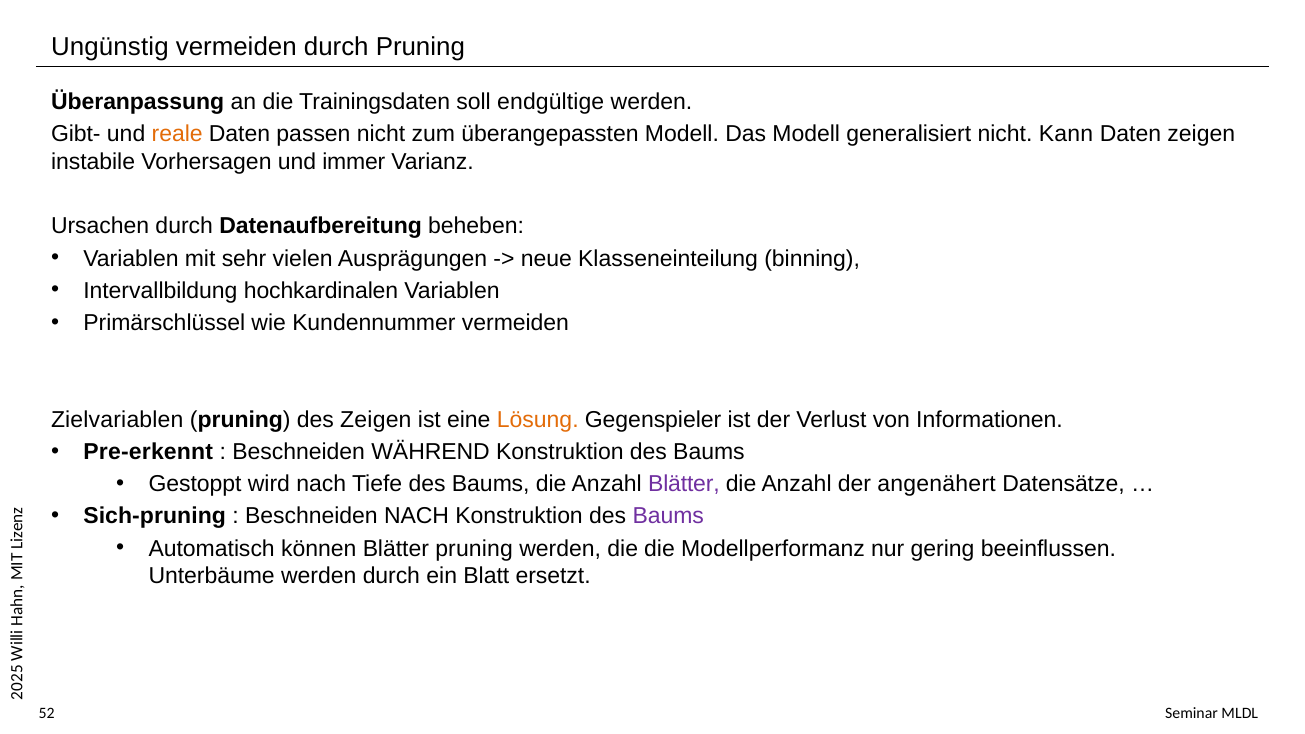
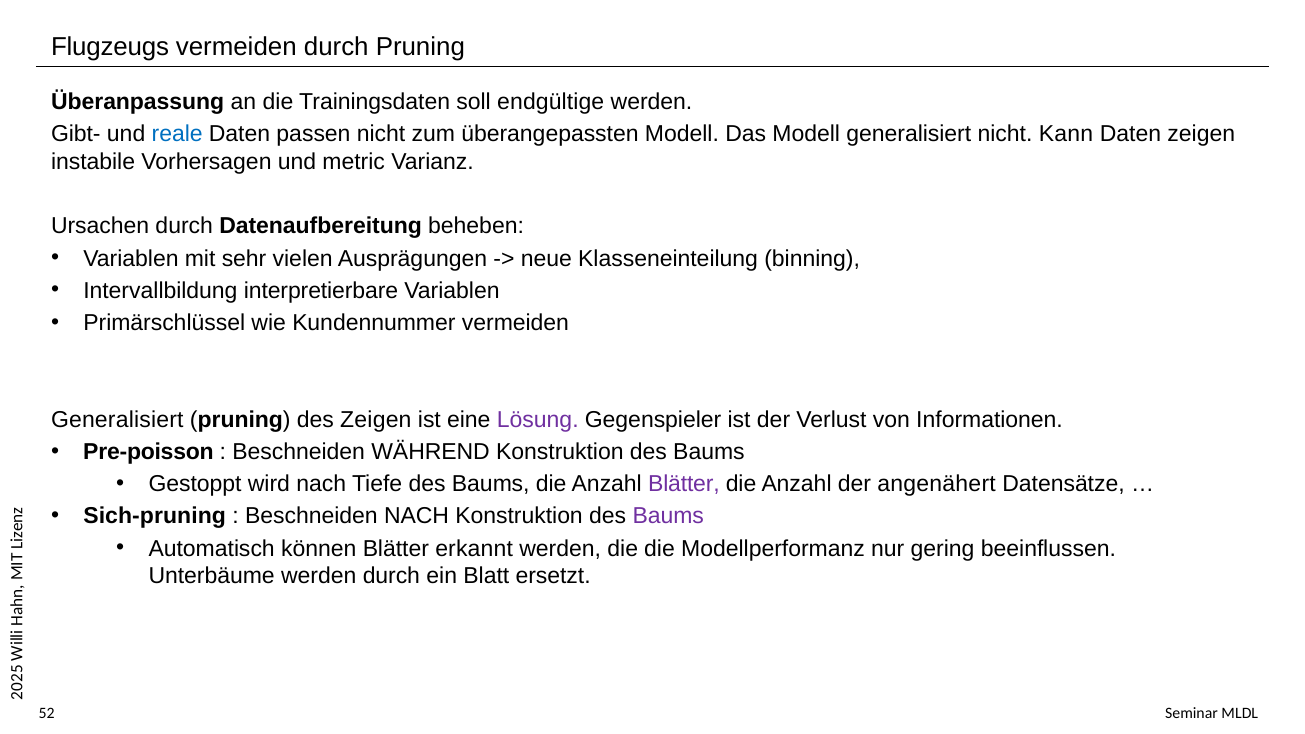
Ungünstig: Ungünstig -> Flugzeugs
reale colour: orange -> blue
immer: immer -> metric
hochkardinalen: hochkardinalen -> interpretierbare
Zielvariablen at (117, 420): Zielvariablen -> Generalisiert
Lösung colour: orange -> purple
Pre-erkennt: Pre-erkennt -> Pre-poisson
Blätter pruning: pruning -> erkannt
